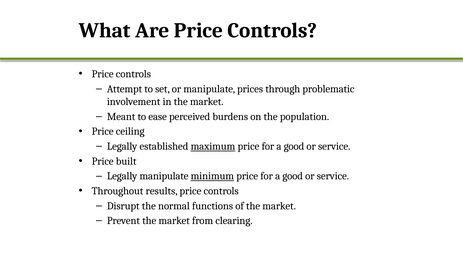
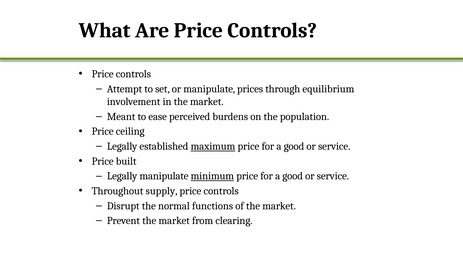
problematic: problematic -> equilibrium
results: results -> supply
